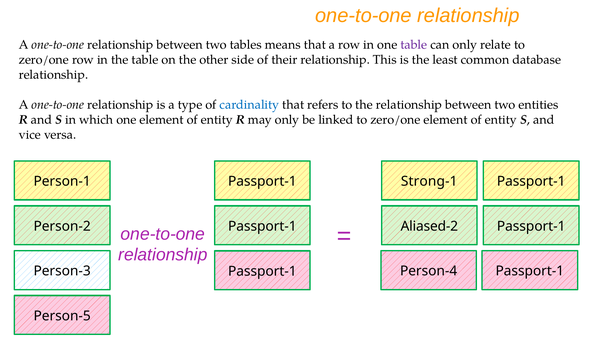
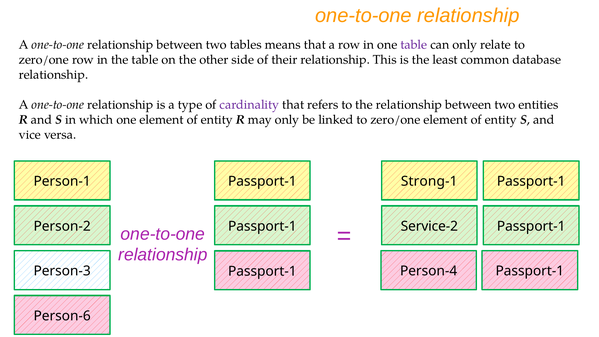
cardinality colour: blue -> purple
Aliased-2: Aliased-2 -> Service-2
Person-5: Person-5 -> Person-6
